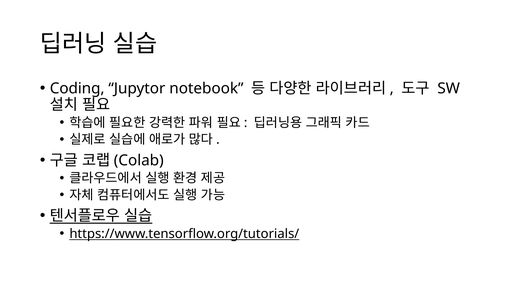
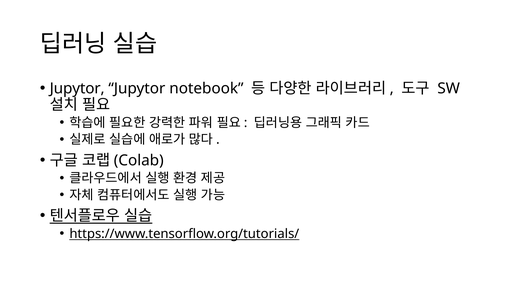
Coding at (77, 89): Coding -> Jupytor
